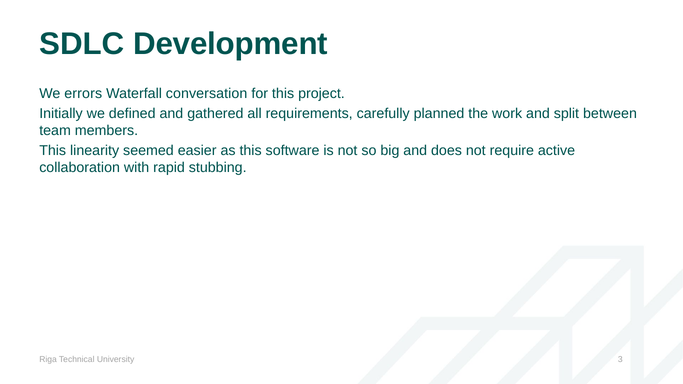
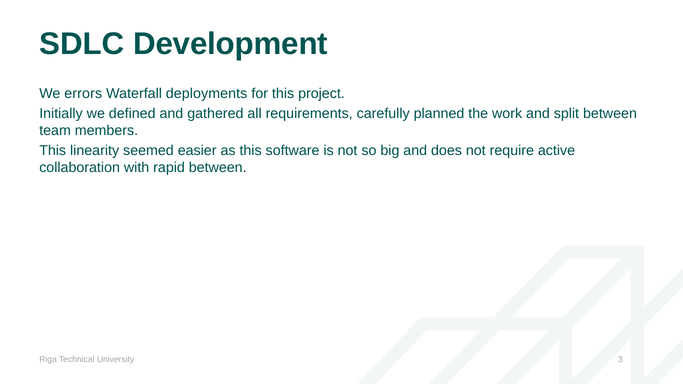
conversation: conversation -> deployments
rapid stubbing: stubbing -> between
